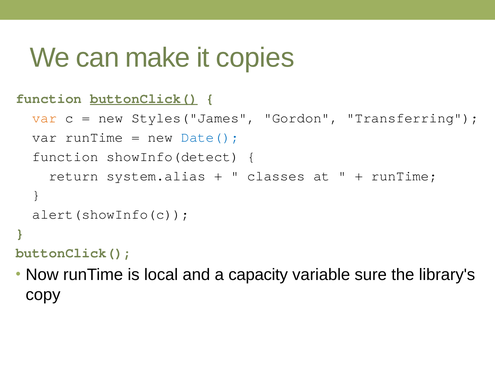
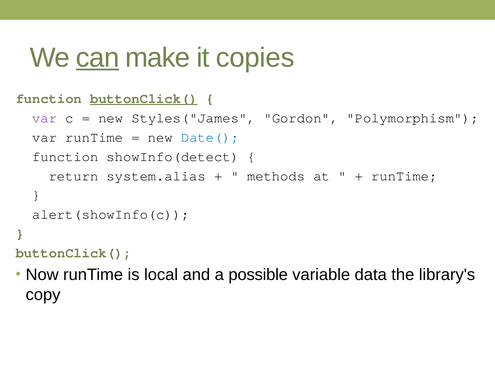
can underline: none -> present
var at (45, 118) colour: orange -> purple
Transferring: Transferring -> Polymorphism
classes: classes -> methods
capacity: capacity -> possible
sure: sure -> data
